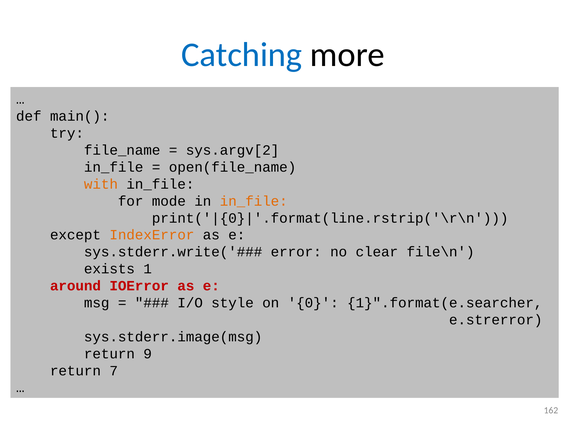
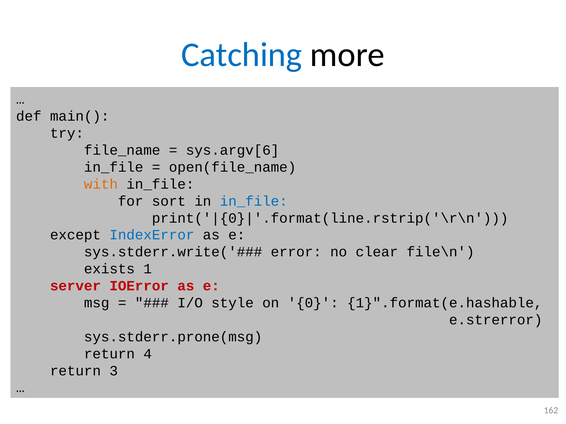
sys.argv[2: sys.argv[2 -> sys.argv[6
mode: mode -> sort
in_file at (254, 201) colour: orange -> blue
IndexError colour: orange -> blue
around: around -> server
1}".format(e.searcher: 1}".format(e.searcher -> 1}".format(e.hashable
sys.stderr.image(msg: sys.stderr.image(msg -> sys.stderr.prone(msg
9: 9 -> 4
7: 7 -> 3
